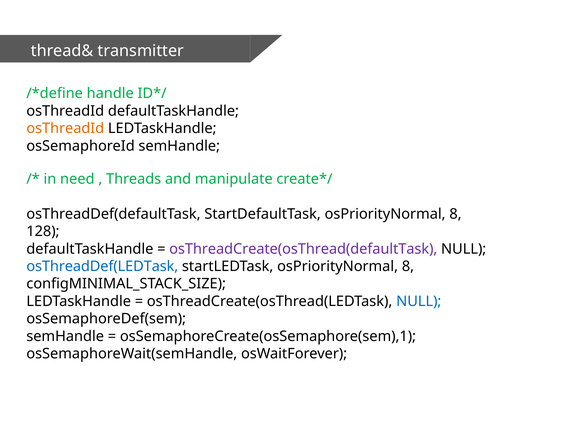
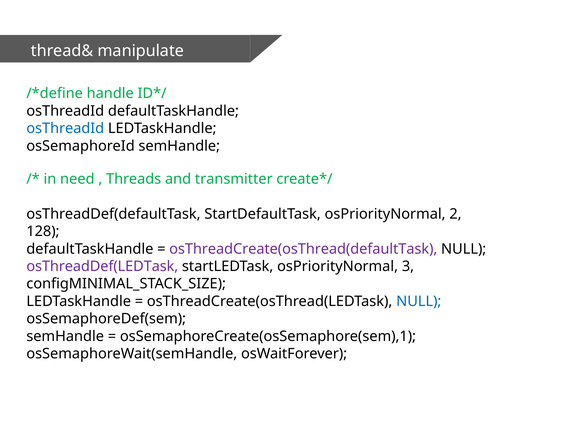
transmitter: transmitter -> manipulate
osThreadId at (65, 128) colour: orange -> blue
manipulate: manipulate -> transmitter
StartDefaultTask osPriorityNormal 8: 8 -> 2
osThreadDef(LEDTask colour: blue -> purple
startLEDTask osPriorityNormal 8: 8 -> 3
